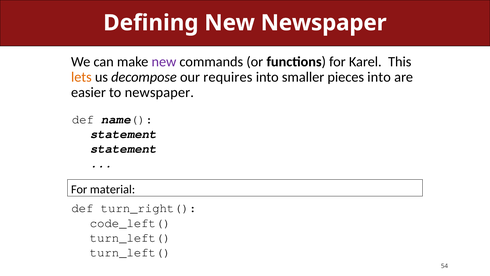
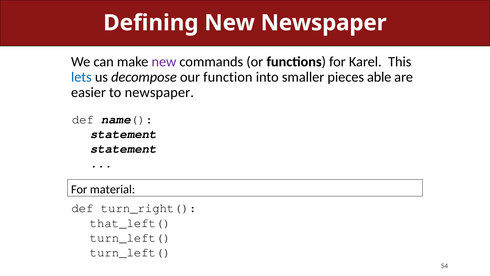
lets colour: orange -> blue
requires: requires -> function
pieces into: into -> able
code_left(: code_left( -> that_left(
